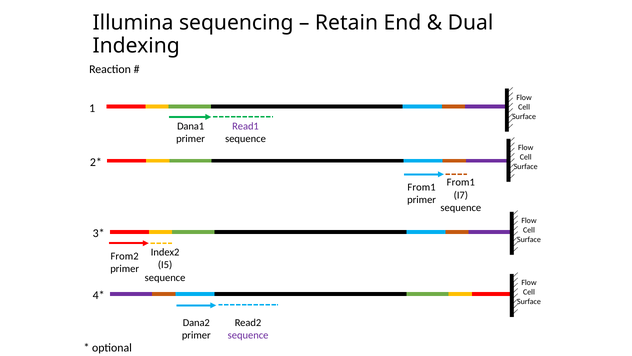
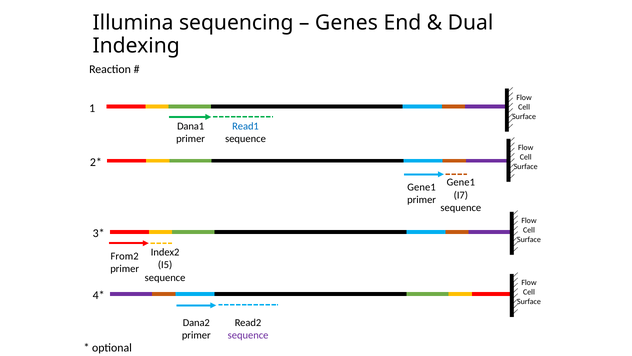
Retain: Retain -> Genes
Read1 colour: purple -> blue
From1 at (461, 182): From1 -> Gene1
From1 at (422, 187): From1 -> Gene1
